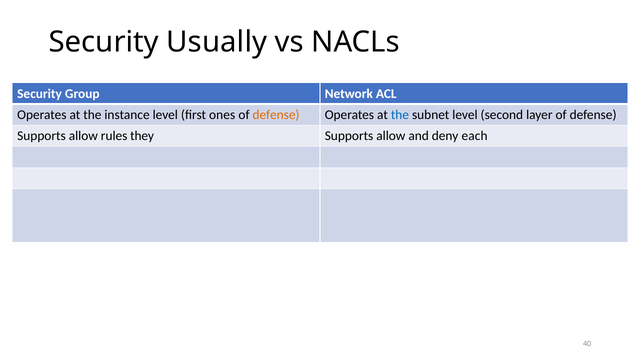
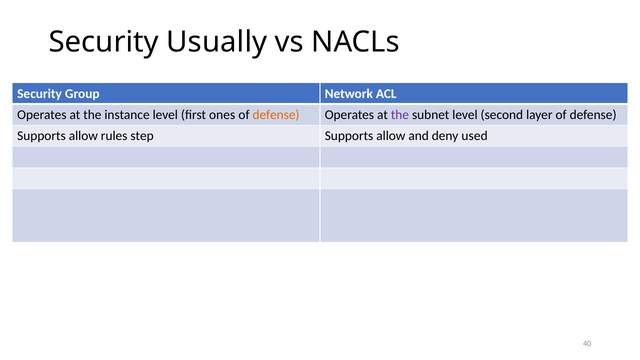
the at (400, 115) colour: blue -> purple
they: they -> step
each: each -> used
